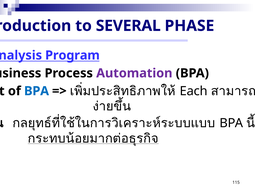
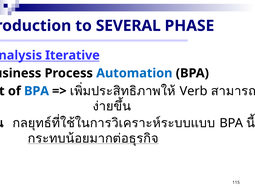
Program: Program -> Iterative
Automation colour: purple -> blue
Each: Each -> Verb
